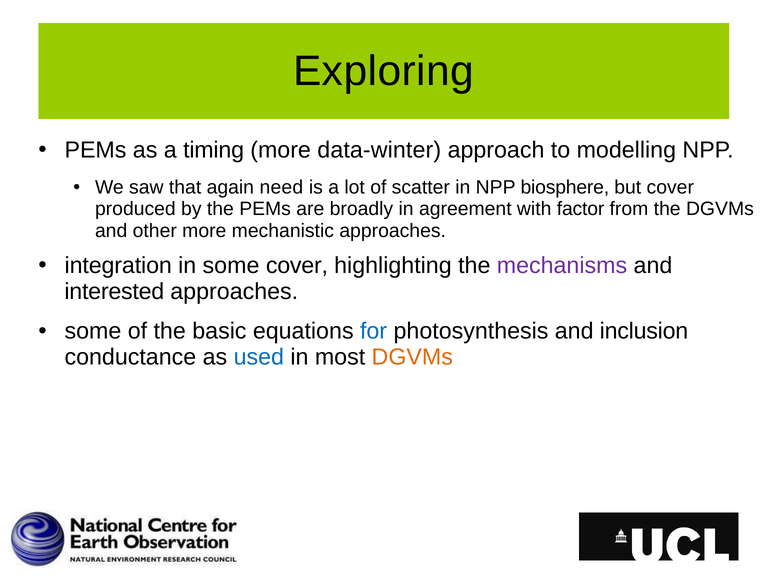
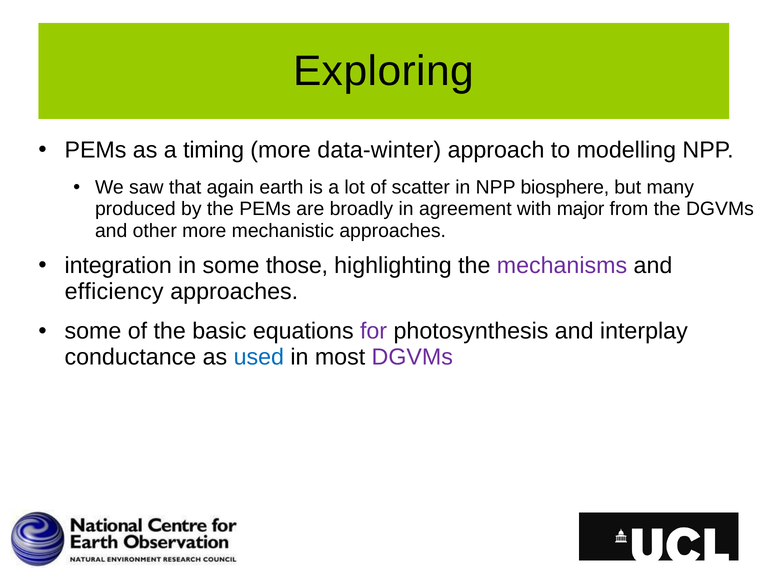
need: need -> earth
but cover: cover -> many
factor: factor -> major
some cover: cover -> those
interested: interested -> efficiency
for colour: blue -> purple
inclusion: inclusion -> interplay
DGVMs at (412, 357) colour: orange -> purple
